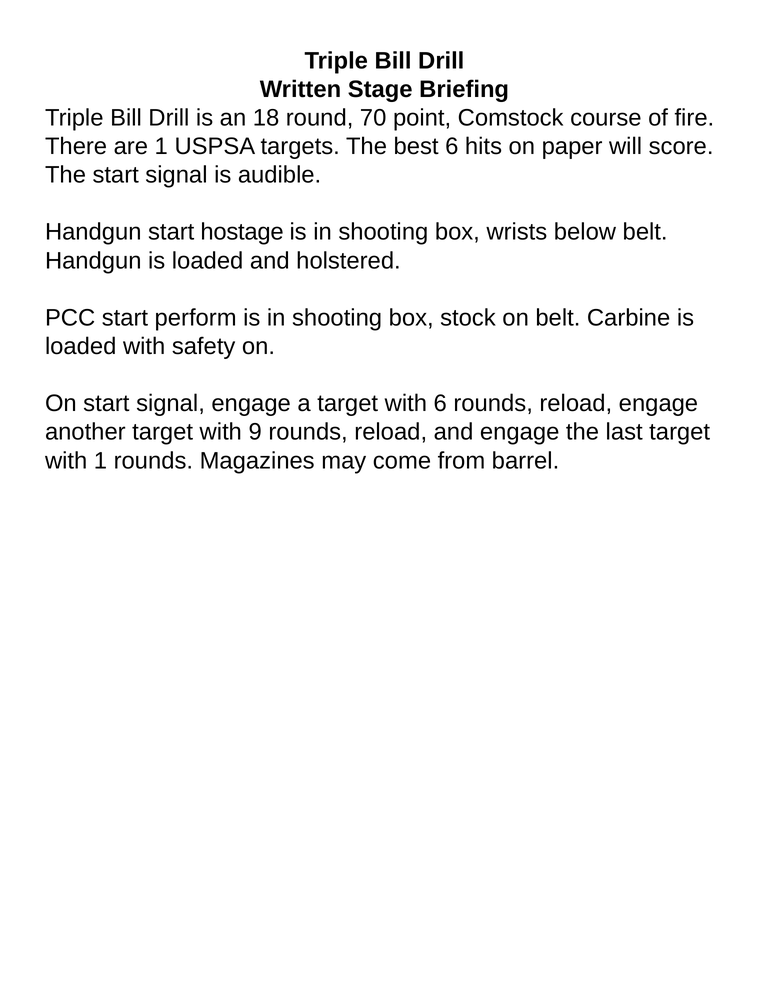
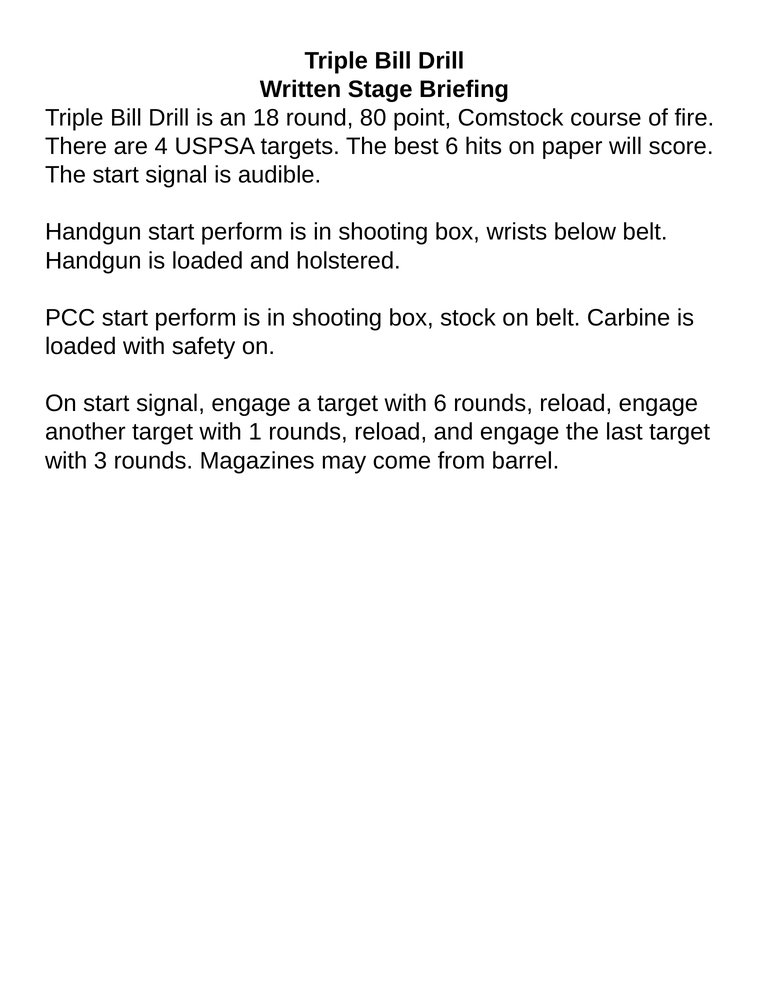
70: 70 -> 80
are 1: 1 -> 4
Handgun start hostage: hostage -> perform
9: 9 -> 1
with 1: 1 -> 3
